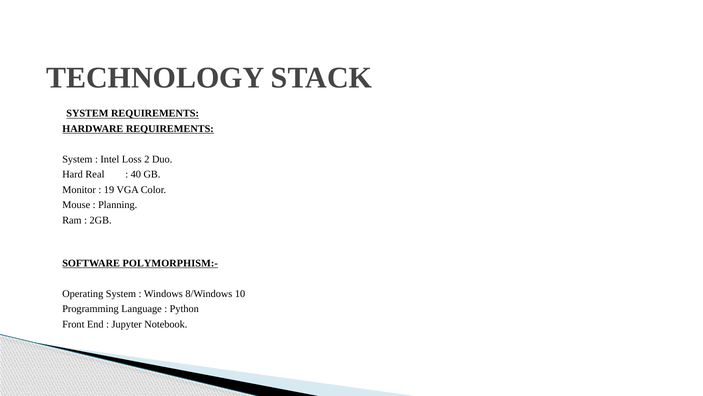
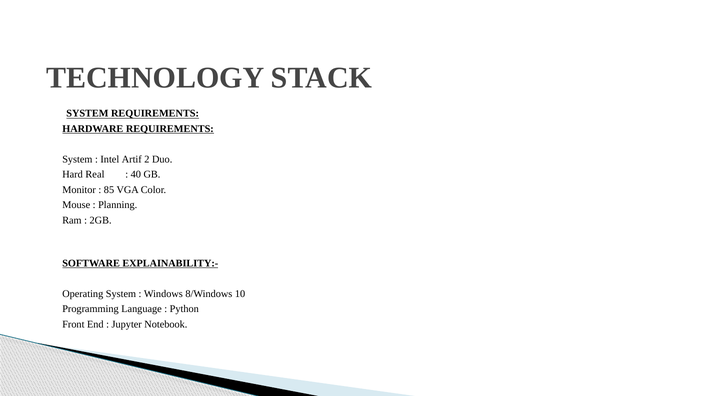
Loss: Loss -> Artif
19: 19 -> 85
POLYMORPHISM:-: POLYMORPHISM:- -> EXPLAINABILITY:-
